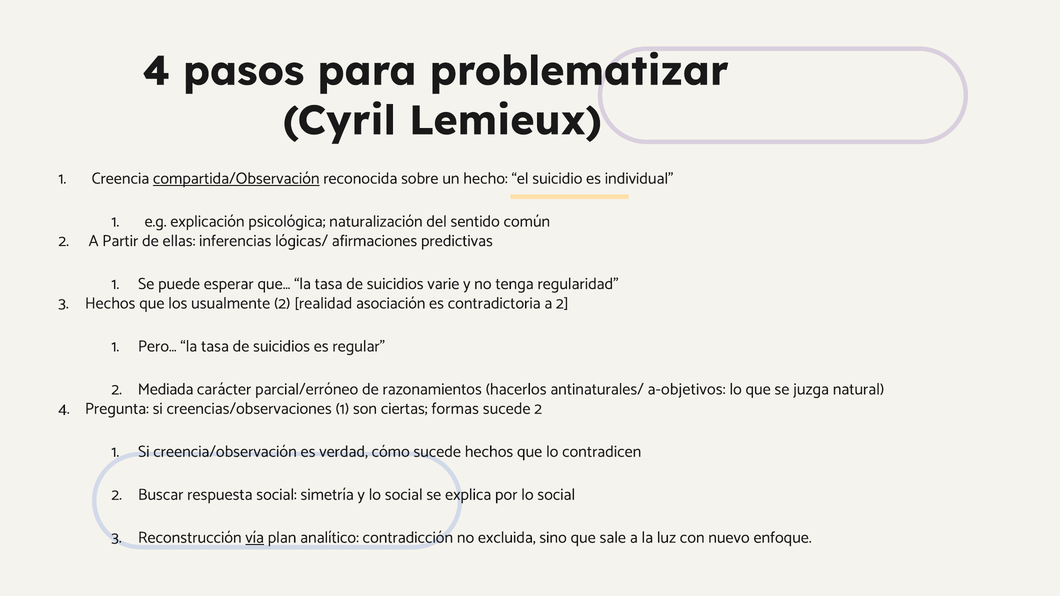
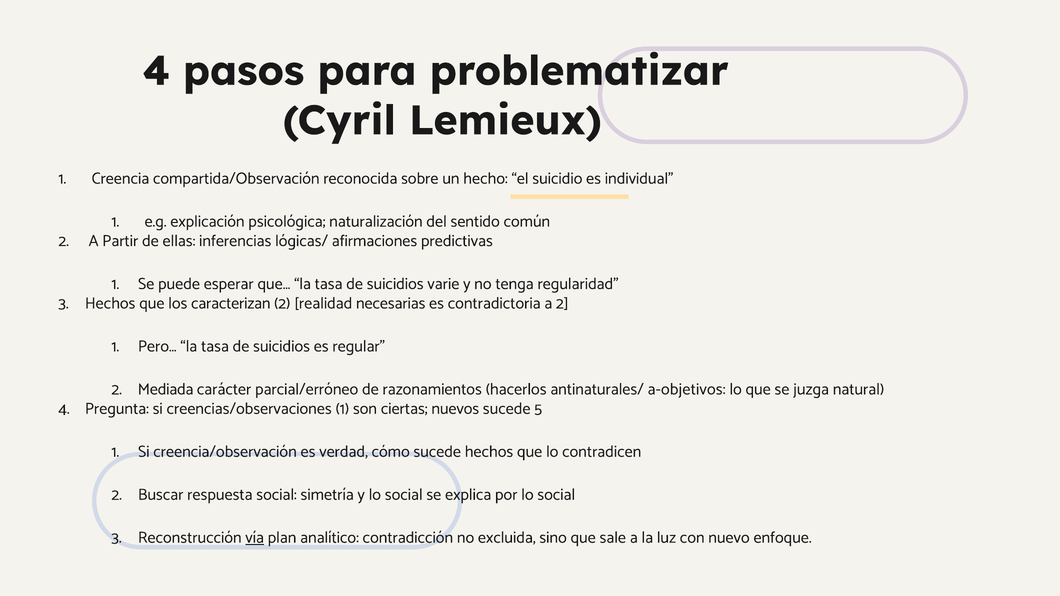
compartida/Observación underline: present -> none
usualmente: usualmente -> caracterizan
asociación: asociación -> necesarias
formas: formas -> nuevos
sucede 2: 2 -> 5
